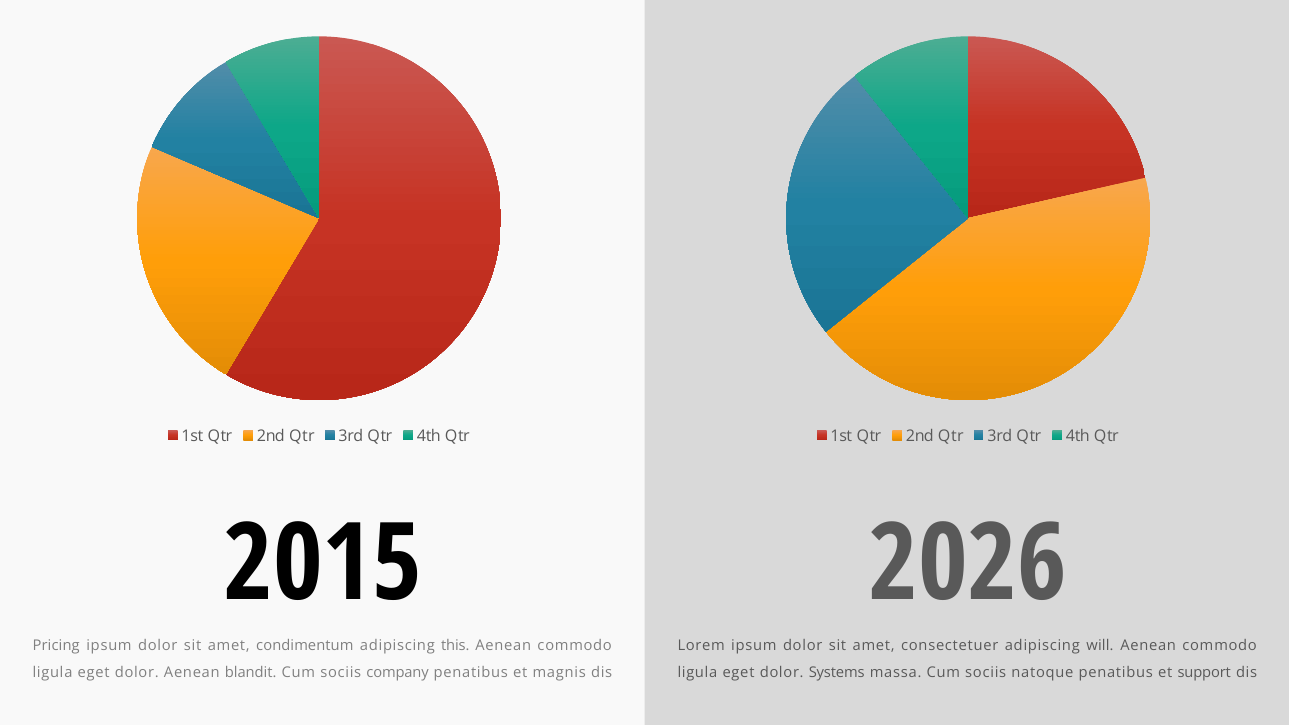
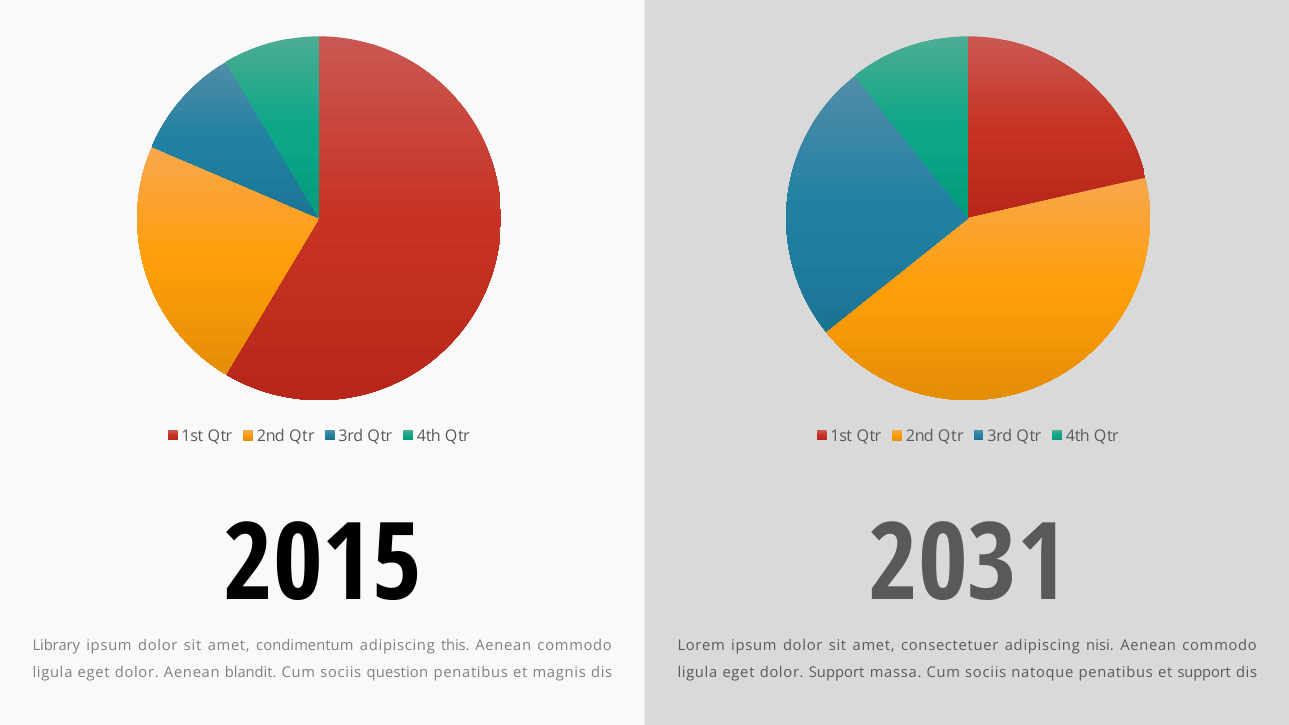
2026: 2026 -> 2031
Pricing: Pricing -> Library
will: will -> nisi
sociis company: company -> question
dolor Systems: Systems -> Support
